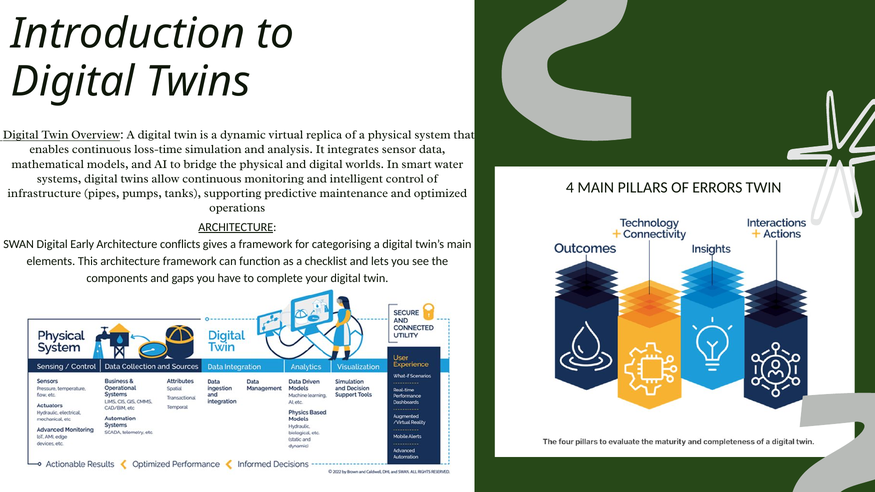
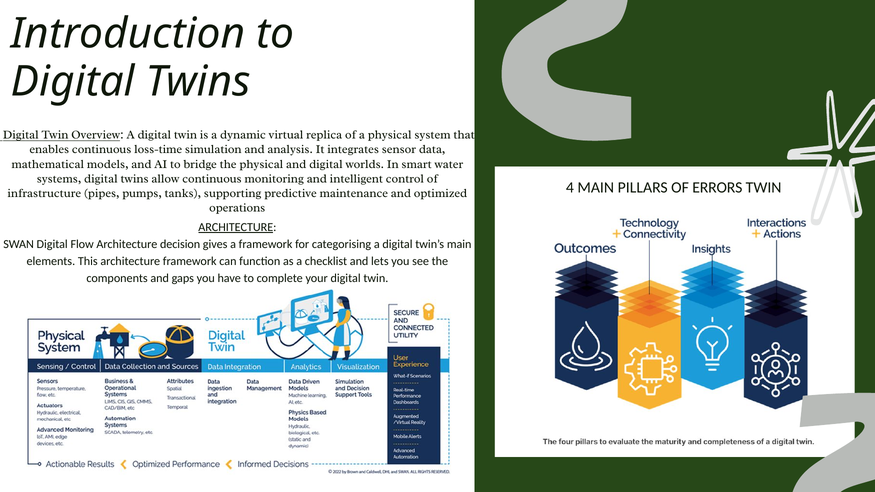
Early: Early -> Flow
conflicts: conflicts -> decision
